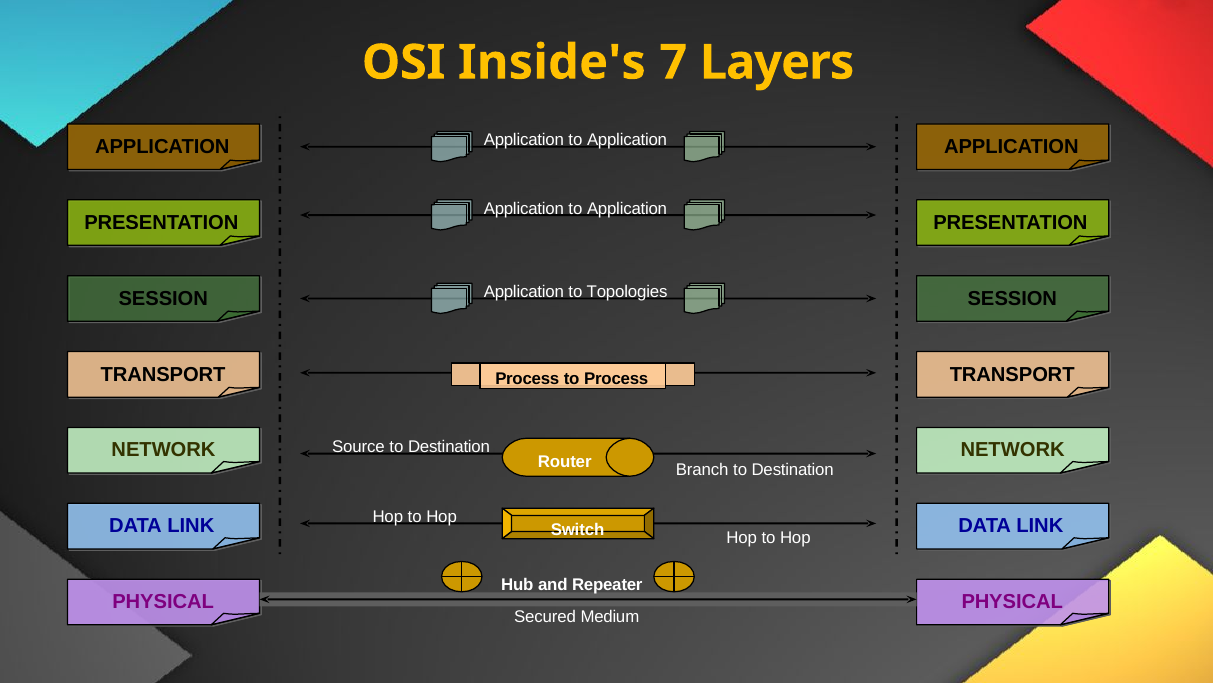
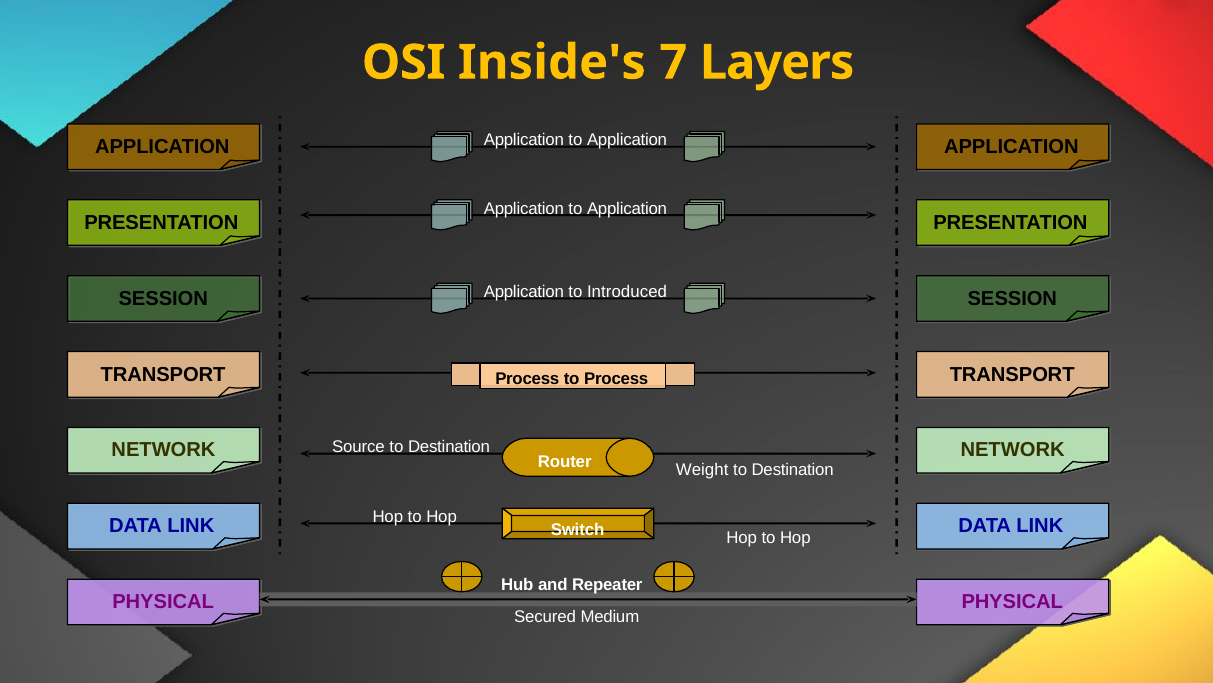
Topologies: Topologies -> Introduced
Branch: Branch -> Weight
